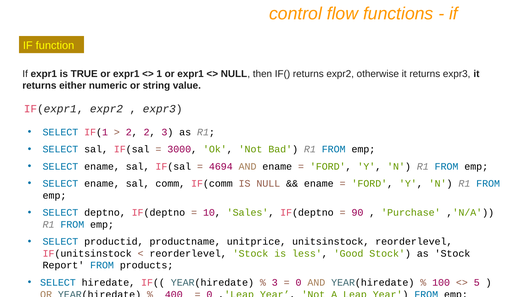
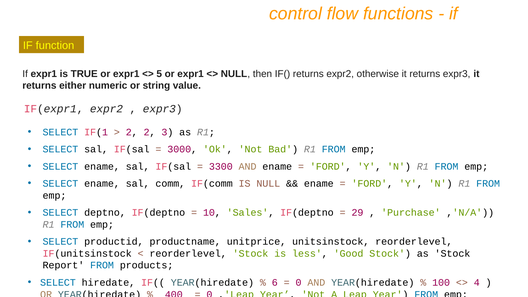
1: 1 -> 5
4694: 4694 -> 3300
90: 90 -> 29
3 at (275, 283): 3 -> 6
5: 5 -> 4
